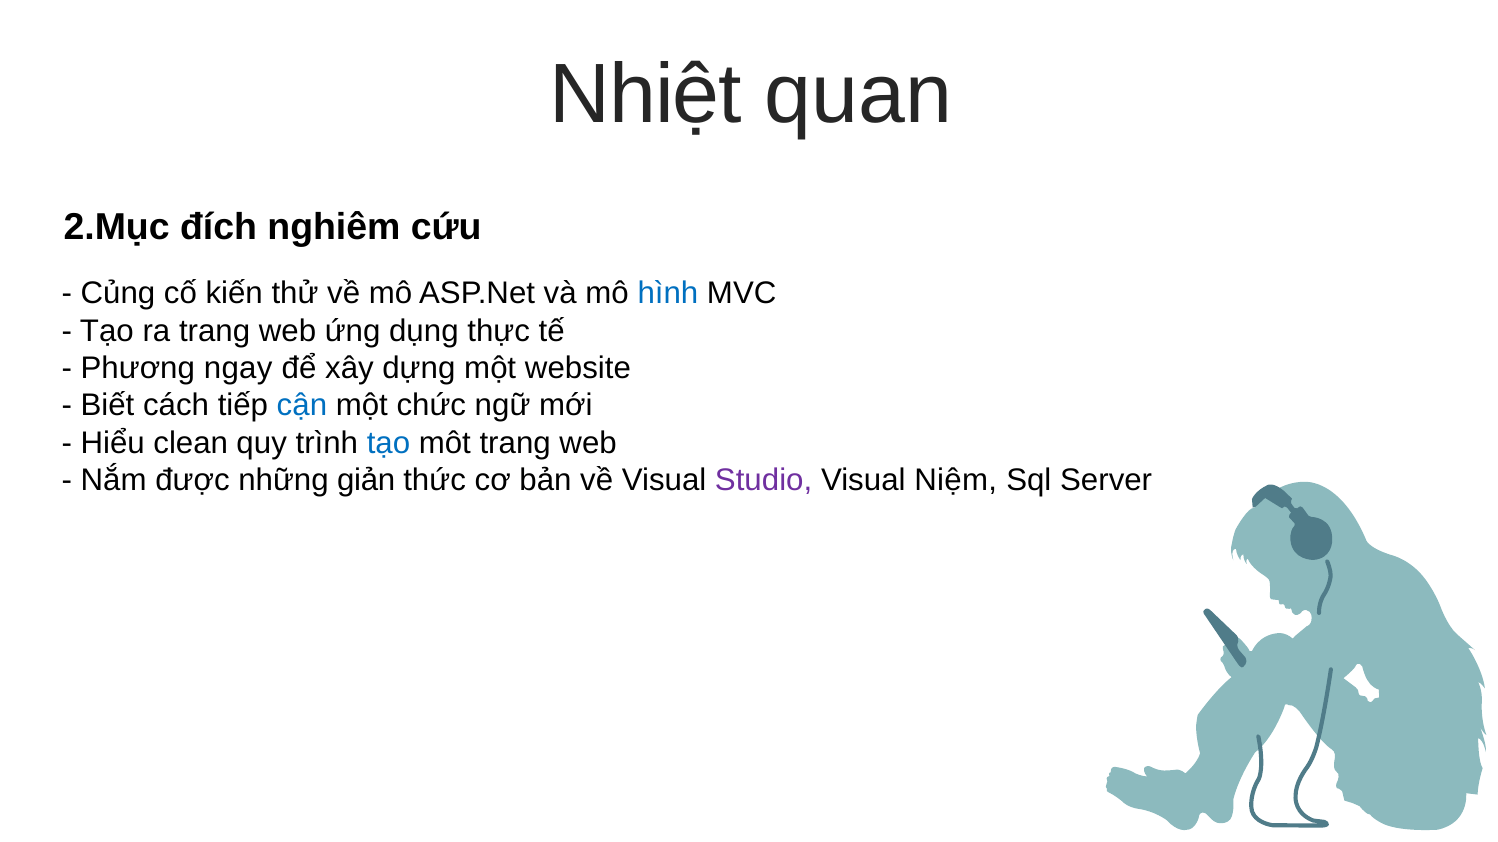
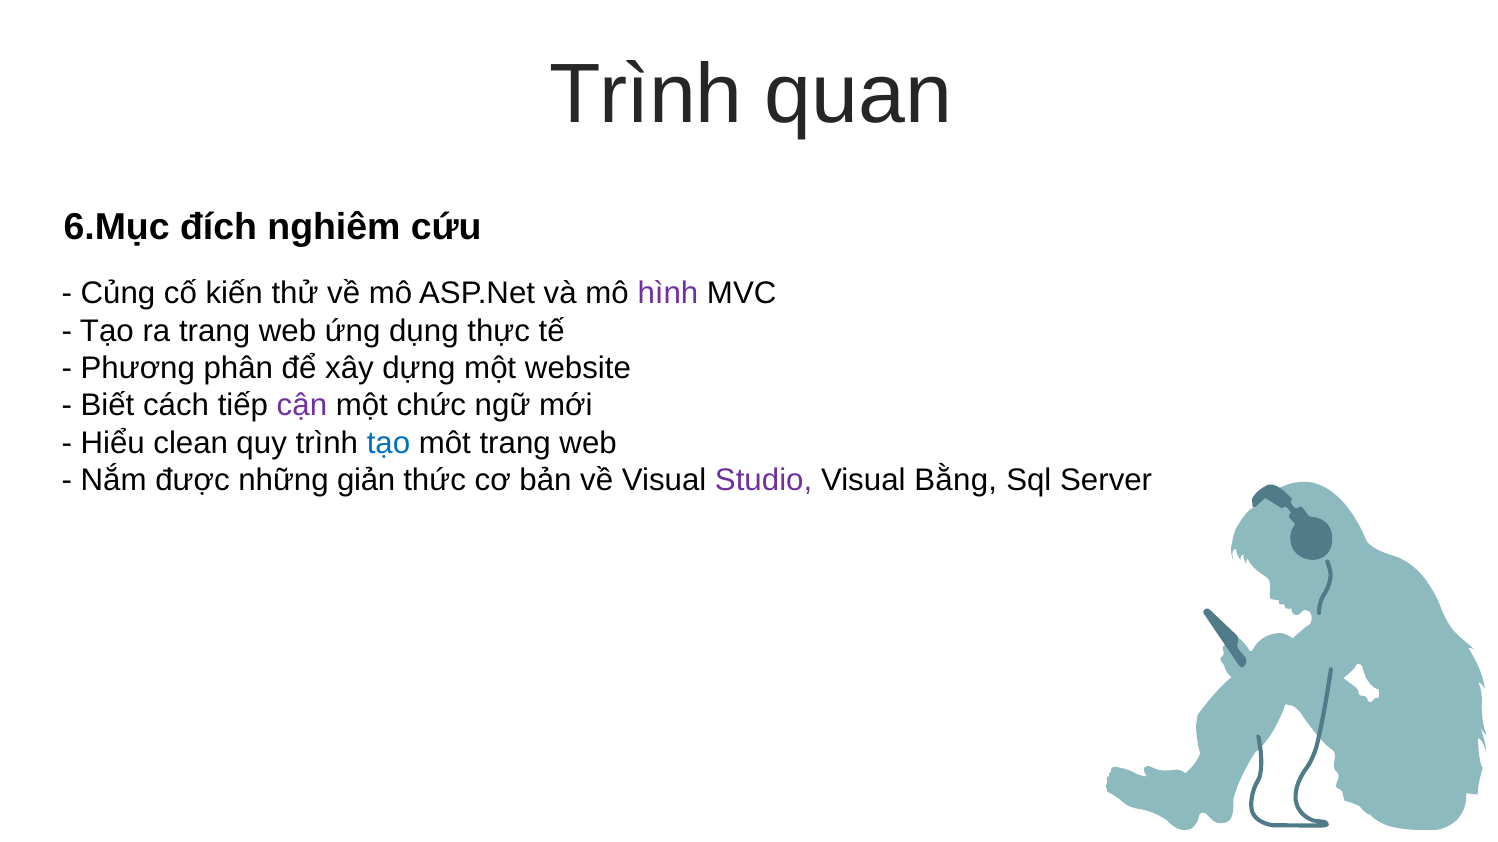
Nhiệt at (646, 95): Nhiệt -> Trình
2.Mục: 2.Mục -> 6.Mục
hình colour: blue -> purple
ngay: ngay -> phân
cận colour: blue -> purple
Niệm: Niệm -> Bằng
